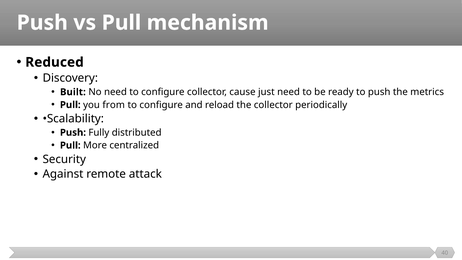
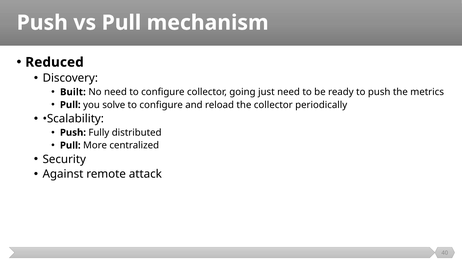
cause: cause -> going
from: from -> solve
